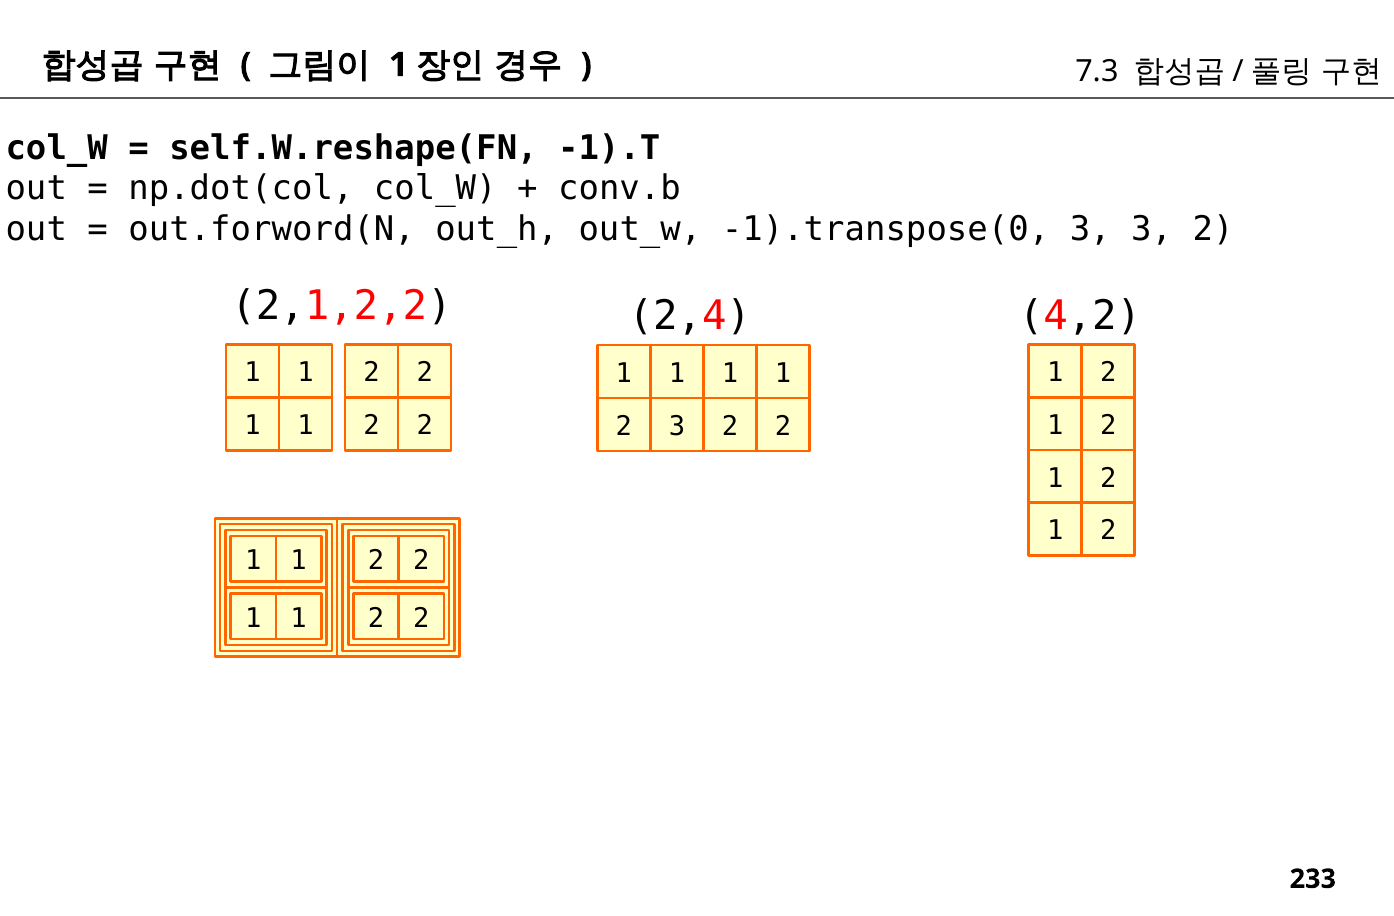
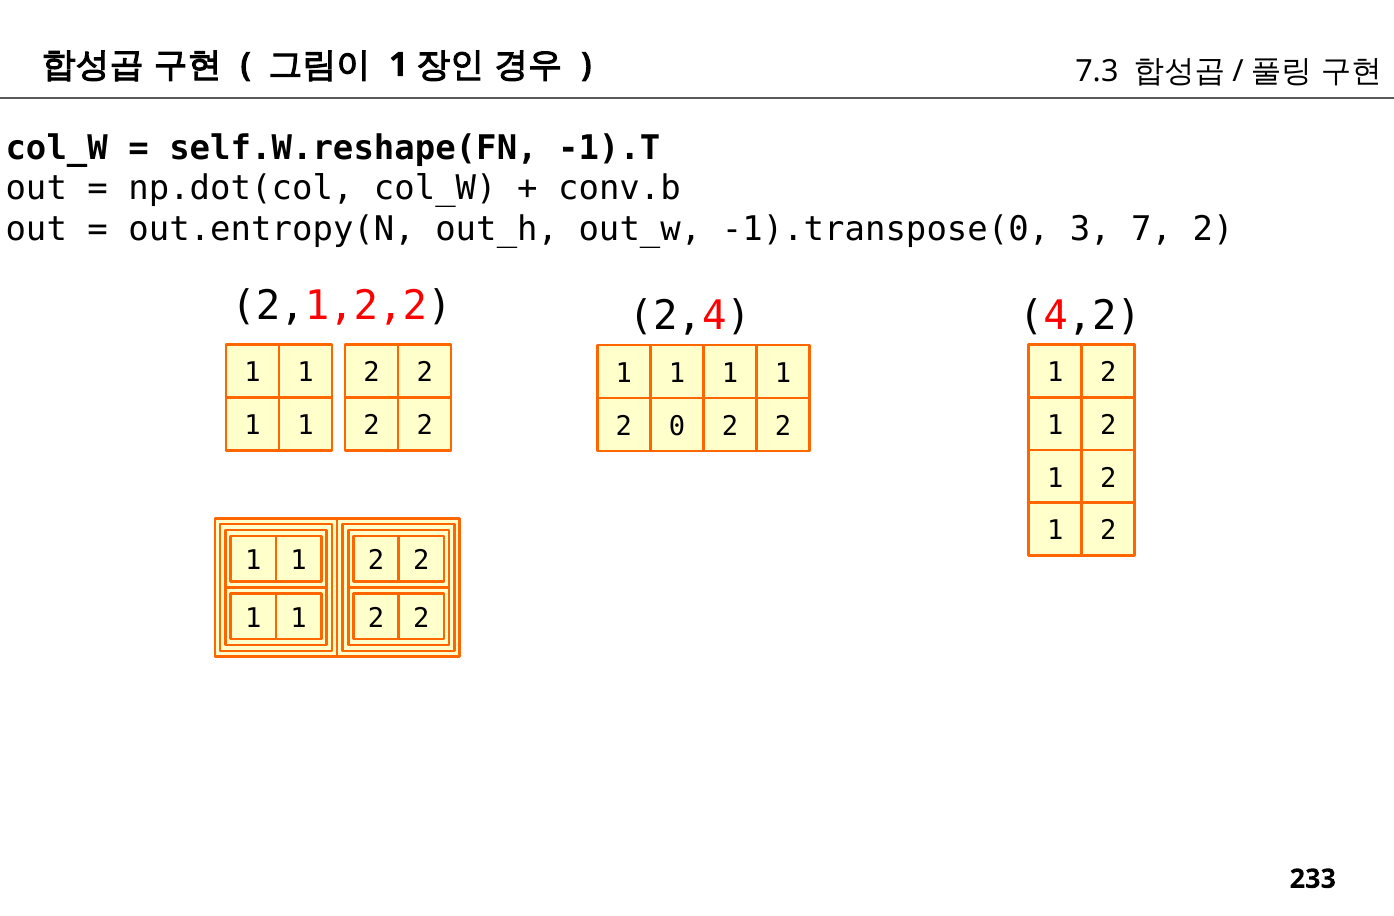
out.forword(N: out.forword(N -> out.entropy(N
3 3: 3 -> 7
2 3: 3 -> 0
